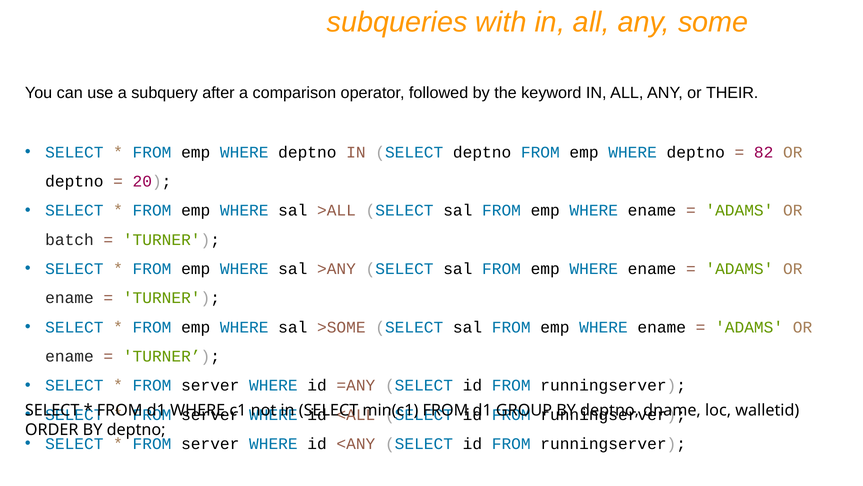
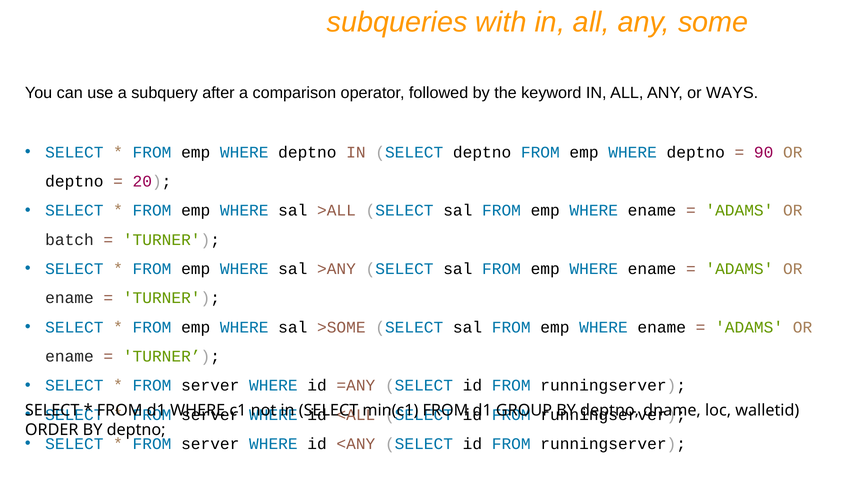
THEIR: THEIR -> WAYS
82: 82 -> 90
